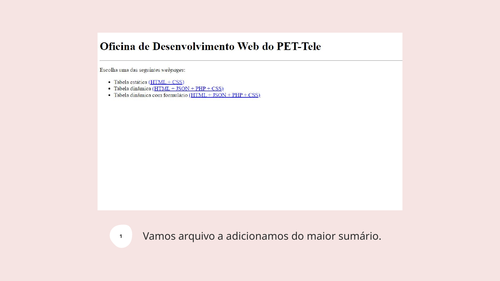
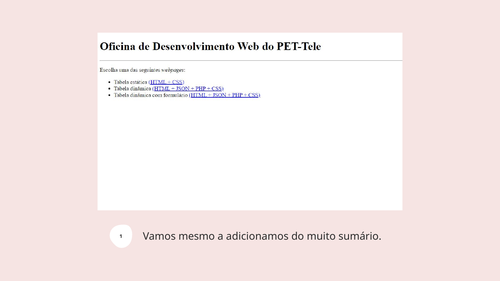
arquivo: arquivo -> mesmo
maior: maior -> muito
